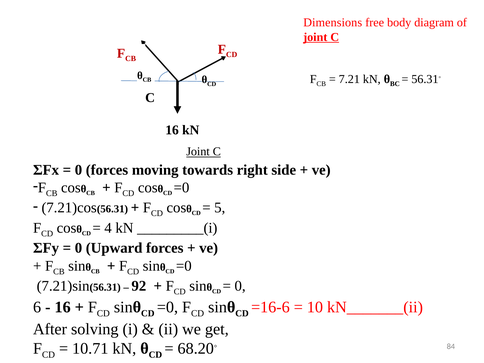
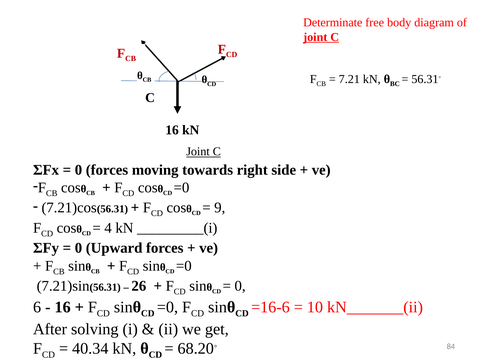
Dimensions: Dimensions -> Determinate
5: 5 -> 9
92: 92 -> 26
10.71: 10.71 -> 40.34
